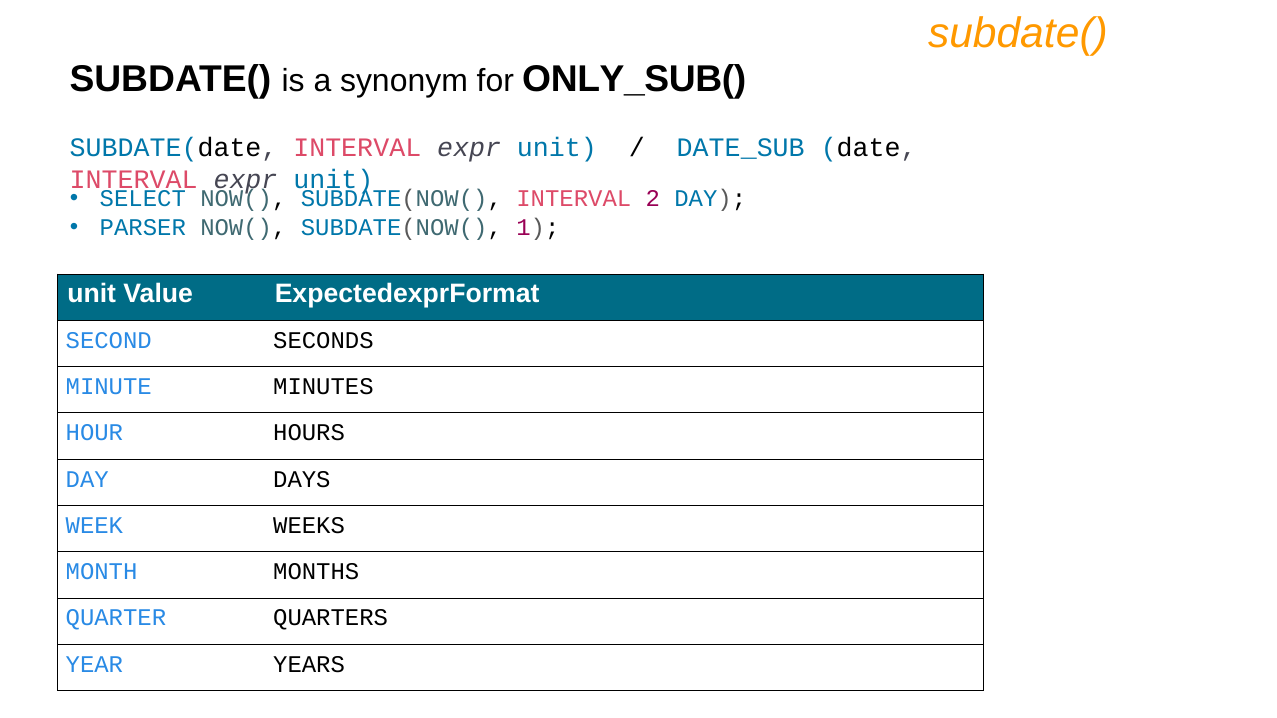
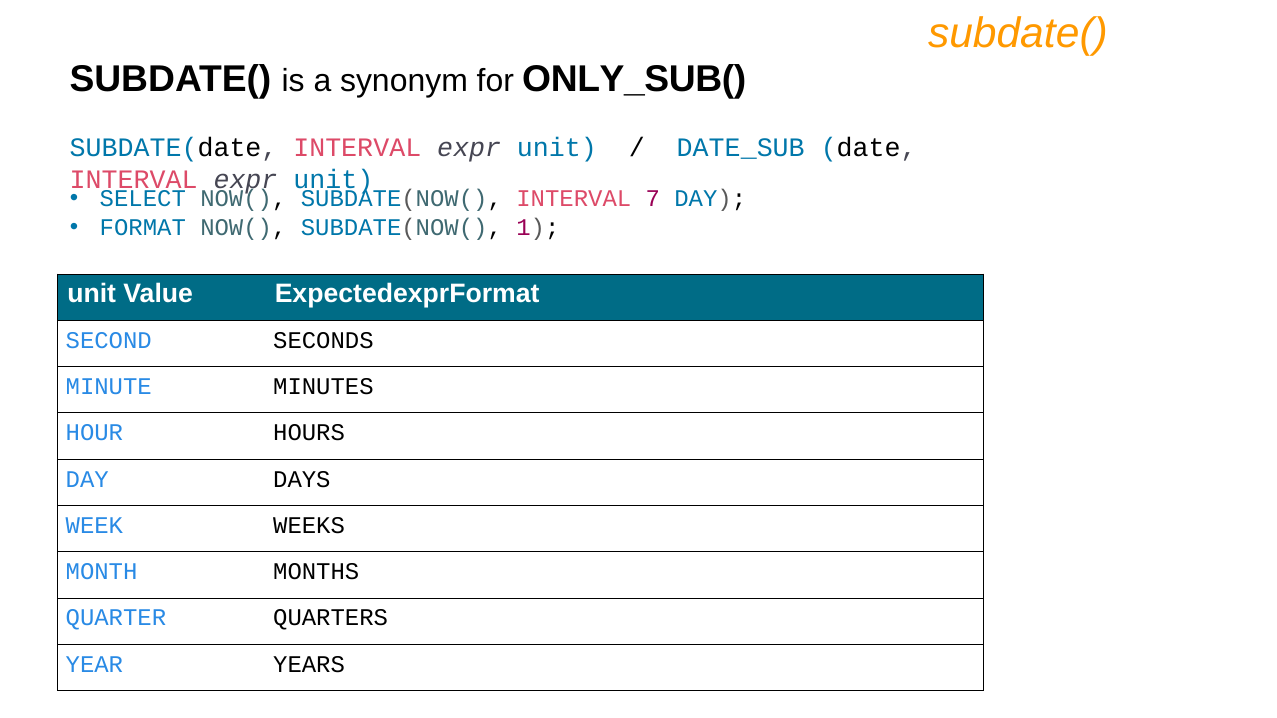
2: 2 -> 7
PARSER: PARSER -> FORMAT
